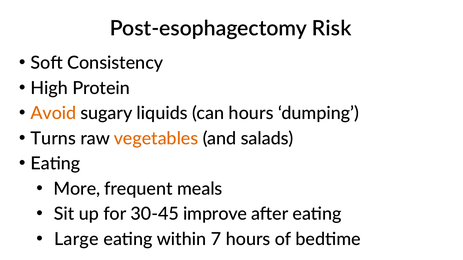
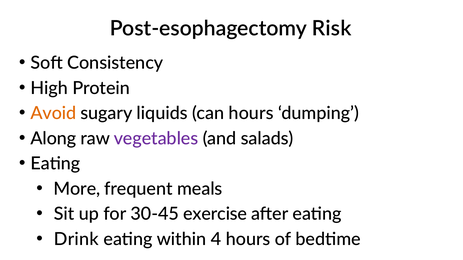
Turns: Turns -> Along
vegetables colour: orange -> purple
improve: improve -> exercise
Large: Large -> Drink
7: 7 -> 4
